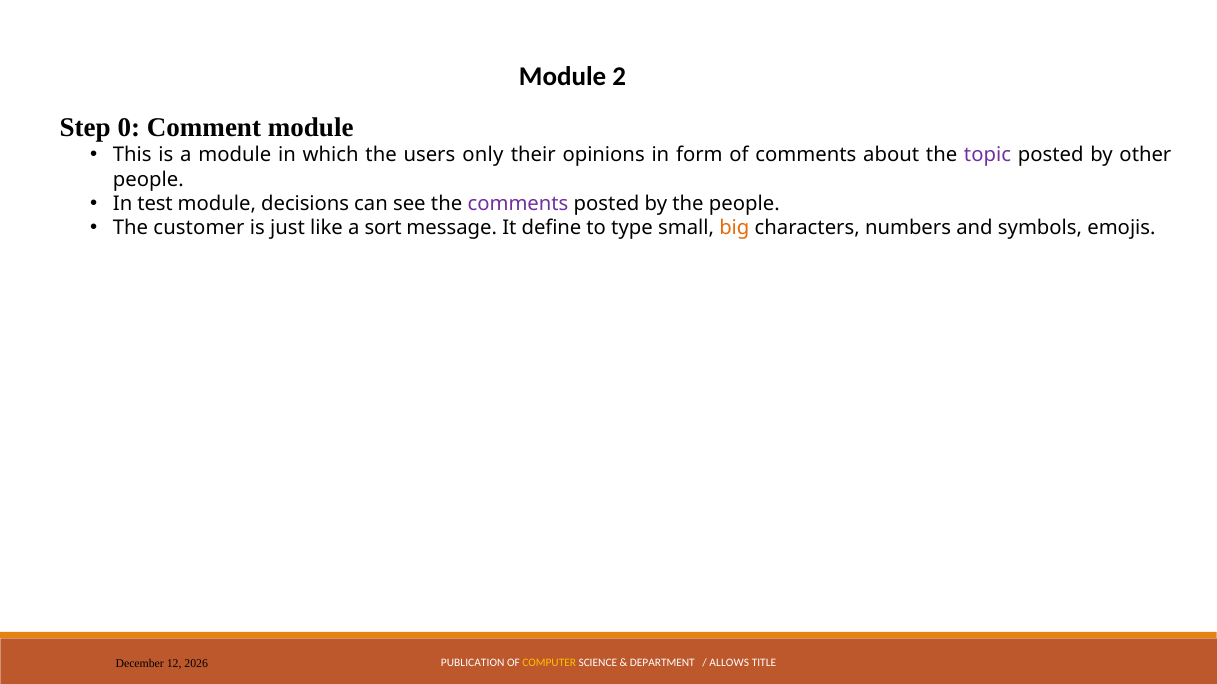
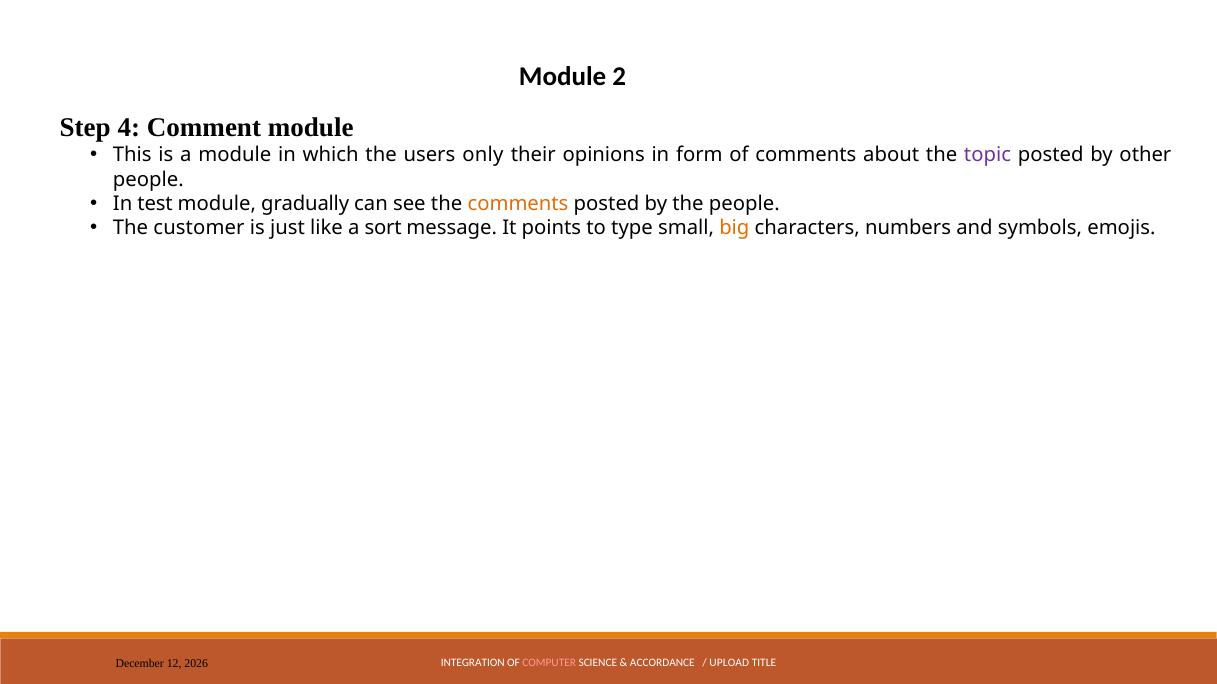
0: 0 -> 4
decisions: decisions -> gradually
comments at (518, 204) colour: purple -> orange
define: define -> points
PUBLICATION: PUBLICATION -> INTEGRATION
COMPUTER colour: yellow -> pink
DEPARTMENT: DEPARTMENT -> ACCORDANCE
ALLOWS: ALLOWS -> UPLOAD
